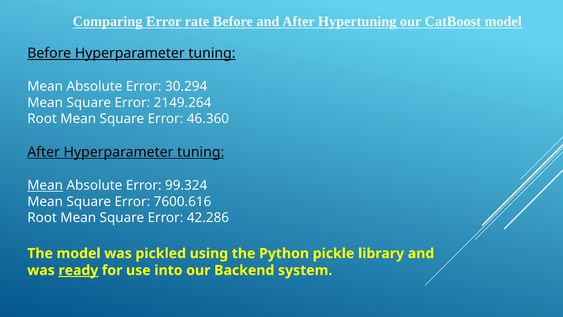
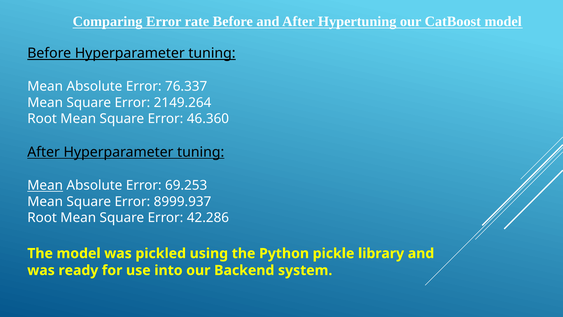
30.294: 30.294 -> 76.337
99.324: 99.324 -> 69.253
7600.616: 7600.616 -> 8999.937
ready underline: present -> none
